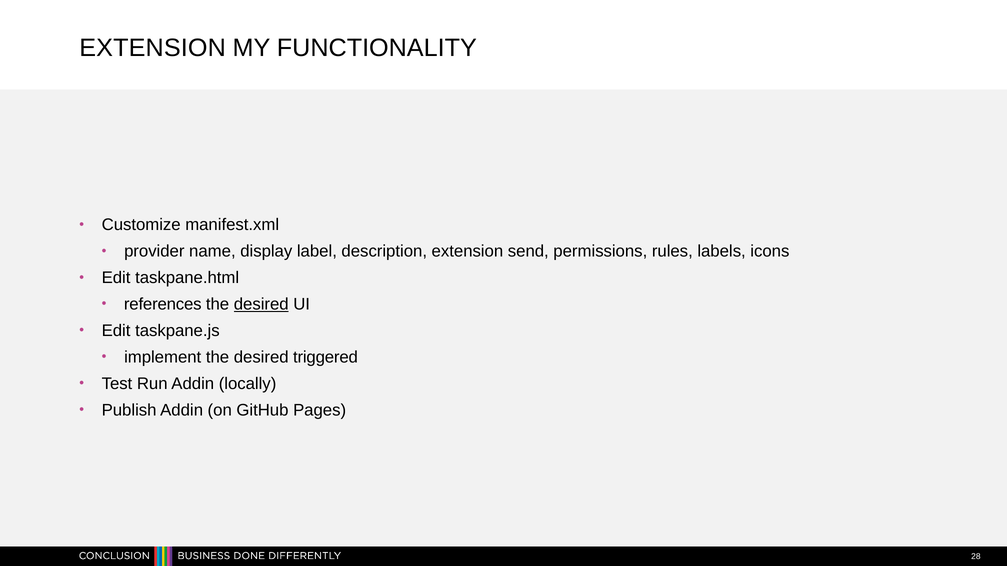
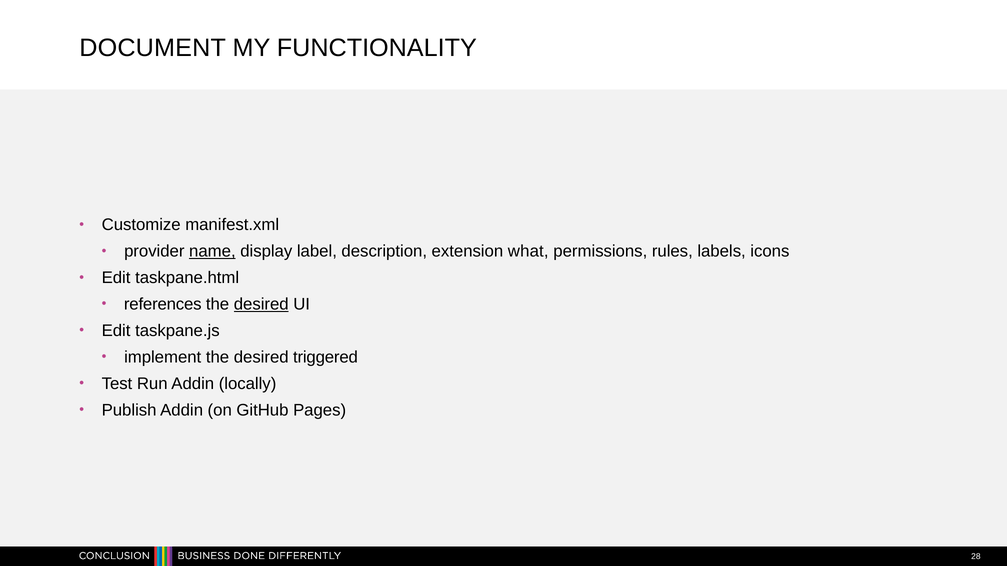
EXTENSION at (153, 48): EXTENSION -> DOCUMENT
name underline: none -> present
send: send -> what
